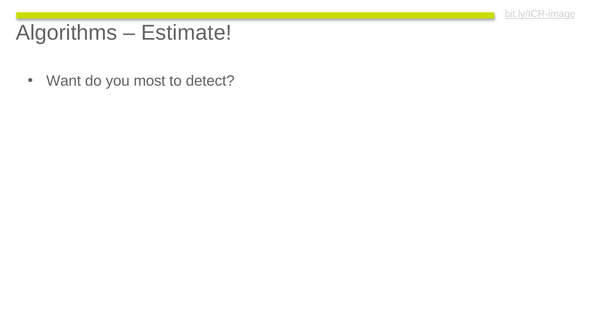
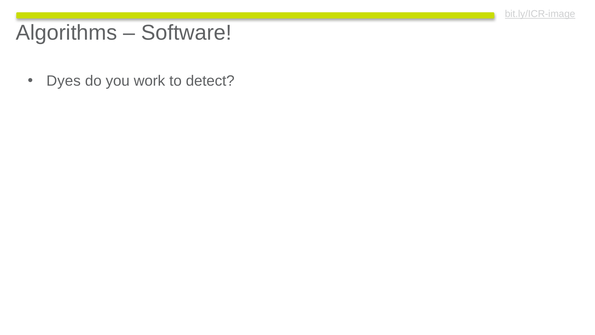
Estimate: Estimate -> Software
Want: Want -> Dyes
most: most -> work
